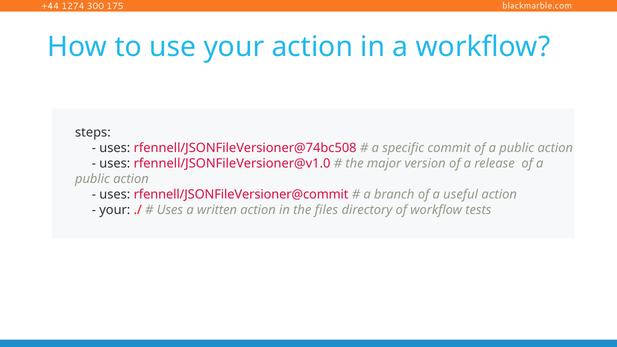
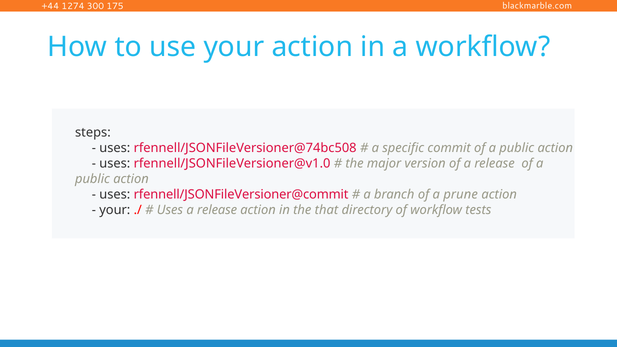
useful: useful -> prune
Uses a written: written -> release
files: files -> that
